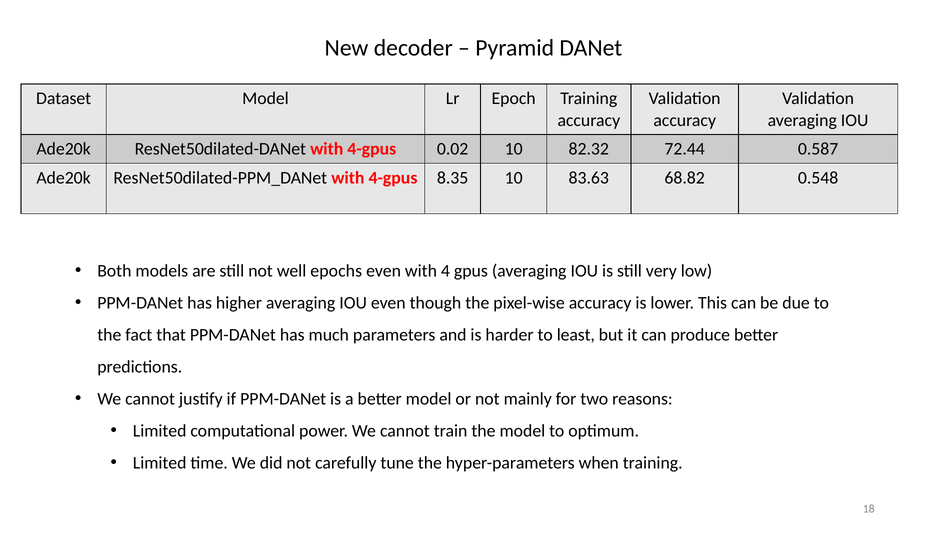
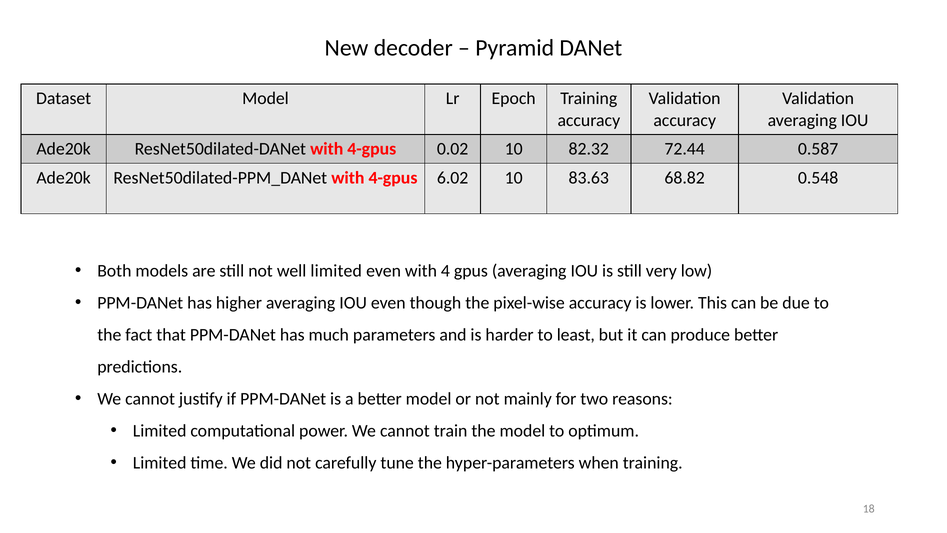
8.35: 8.35 -> 6.02
well epochs: epochs -> limited
